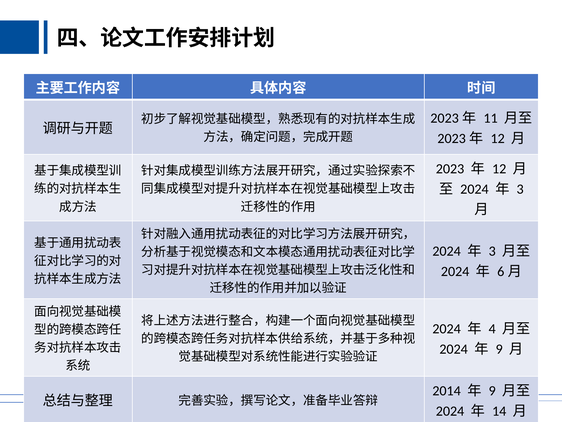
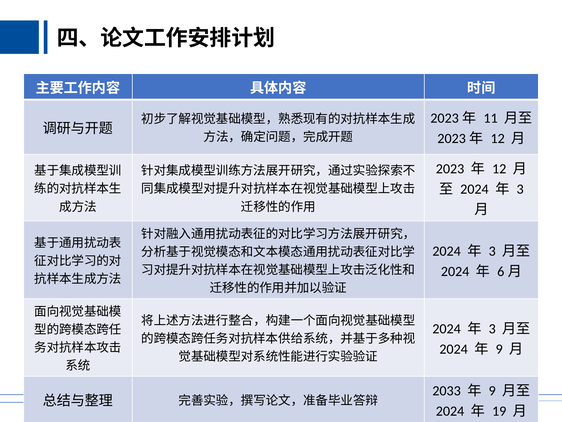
4 at (492, 328): 4 -> 3
2014: 2014 -> 2033
14: 14 -> 19
